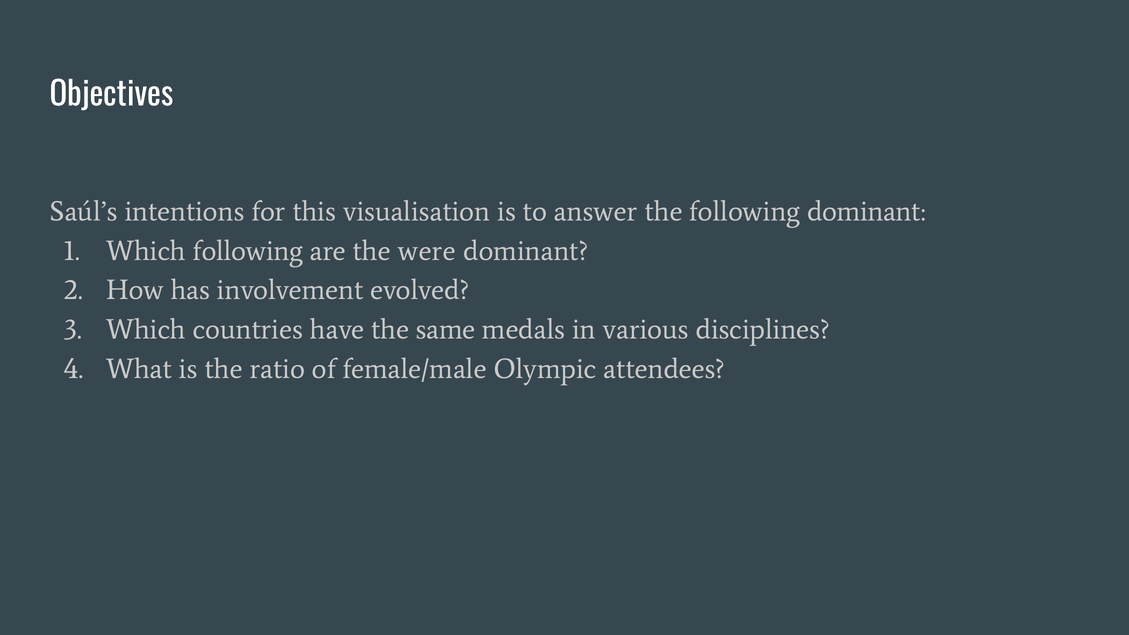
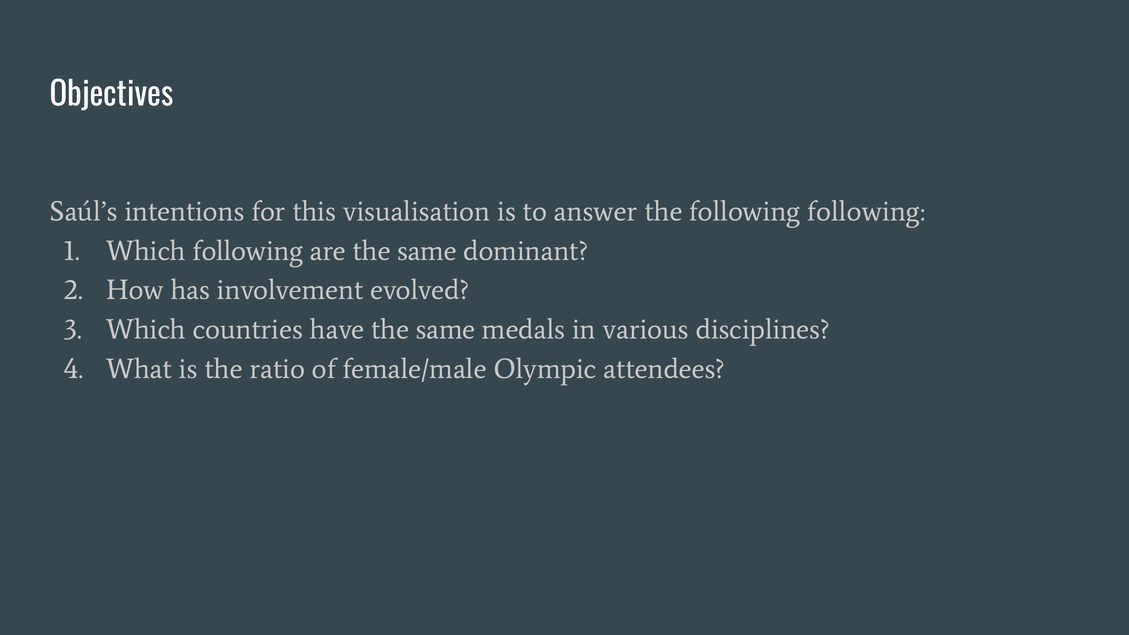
following dominant: dominant -> following
are the were: were -> same
